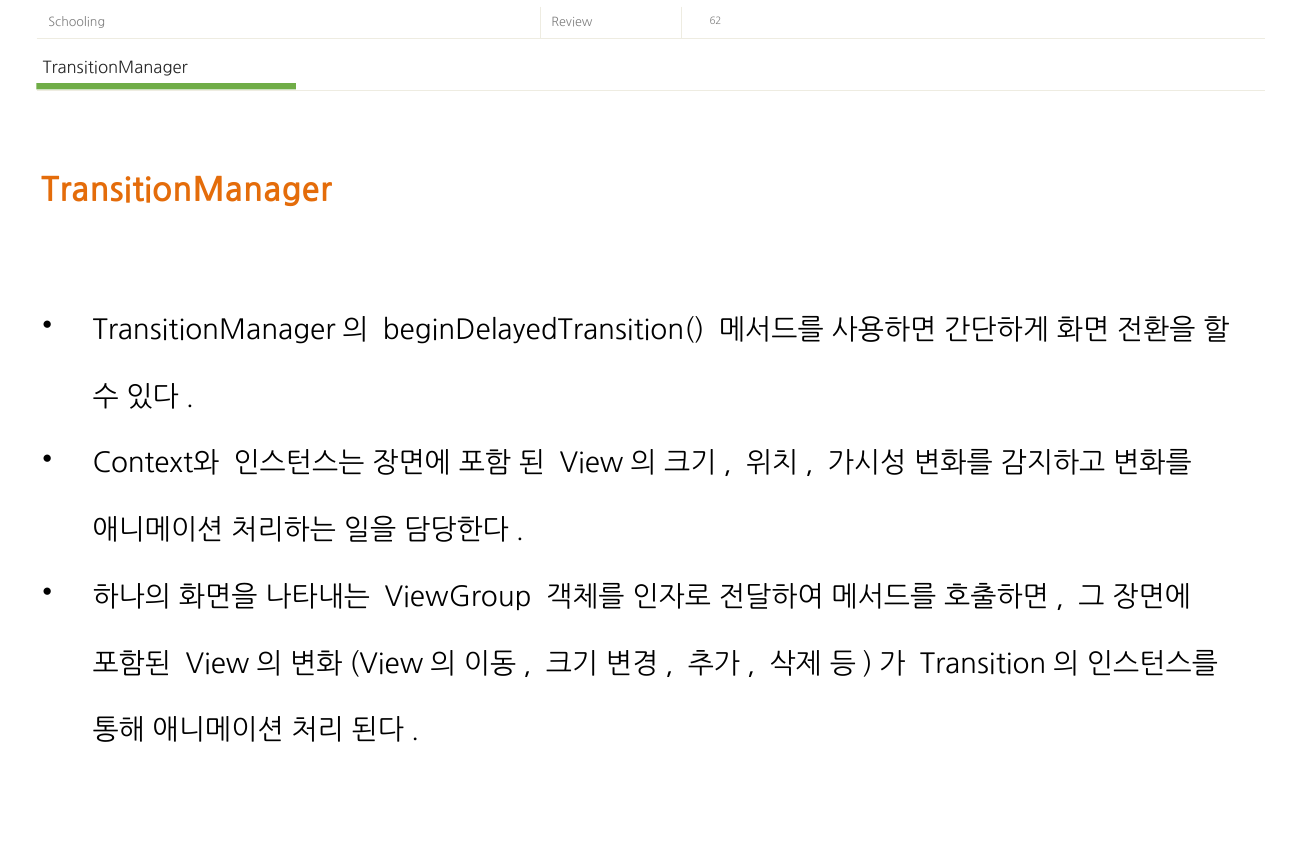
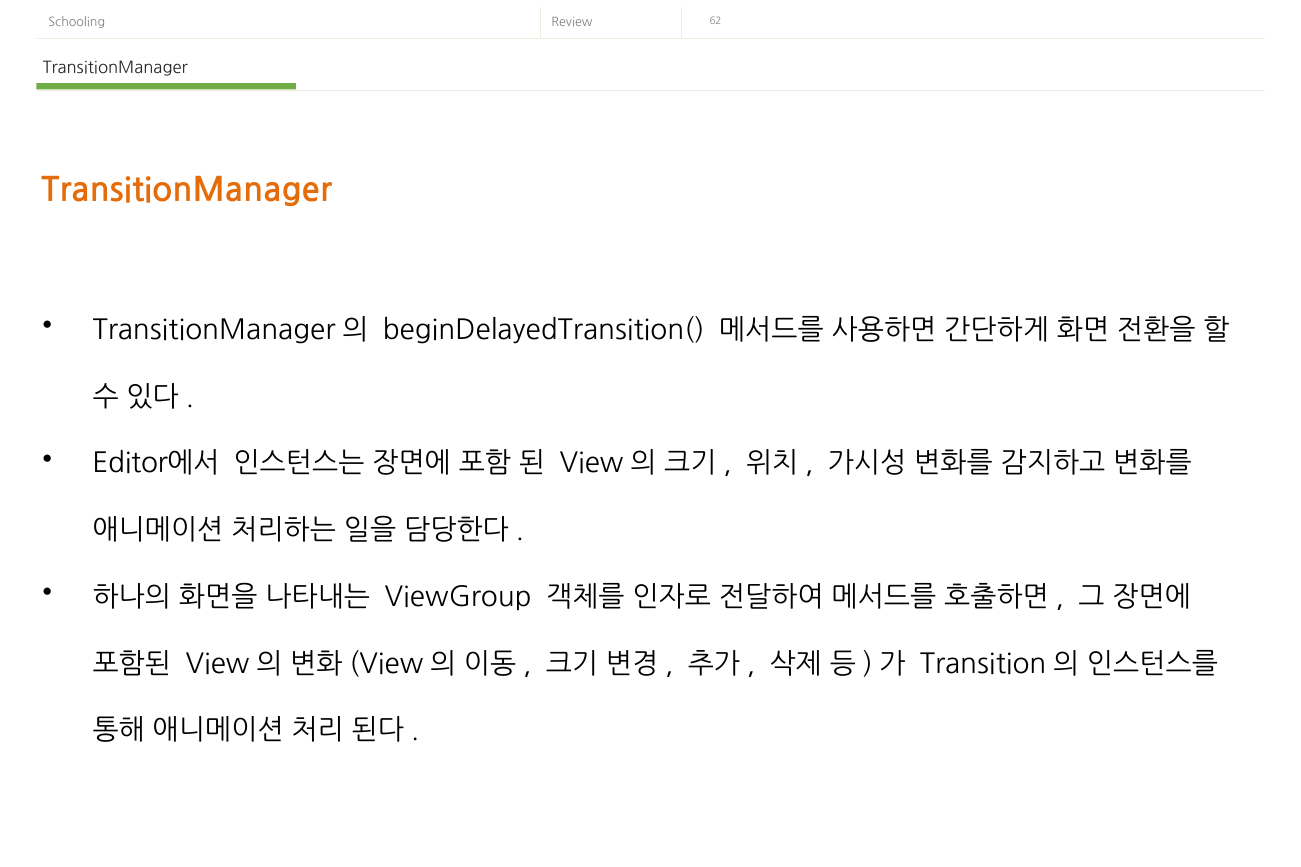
Context와: Context와 -> Editor에서
